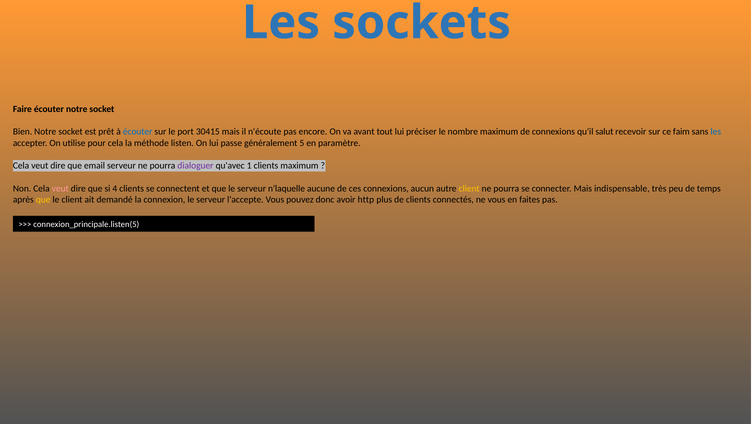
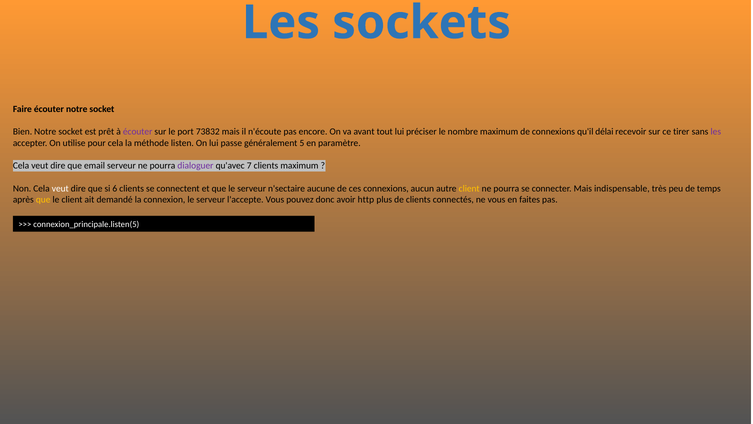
écouter at (138, 132) colour: blue -> purple
30415: 30415 -> 73832
salut: salut -> délai
faim: faim -> tirer
les at (716, 132) colour: blue -> purple
1: 1 -> 7
veut at (60, 188) colour: pink -> white
4: 4 -> 6
n'laquelle: n'laquelle -> n'sectaire
